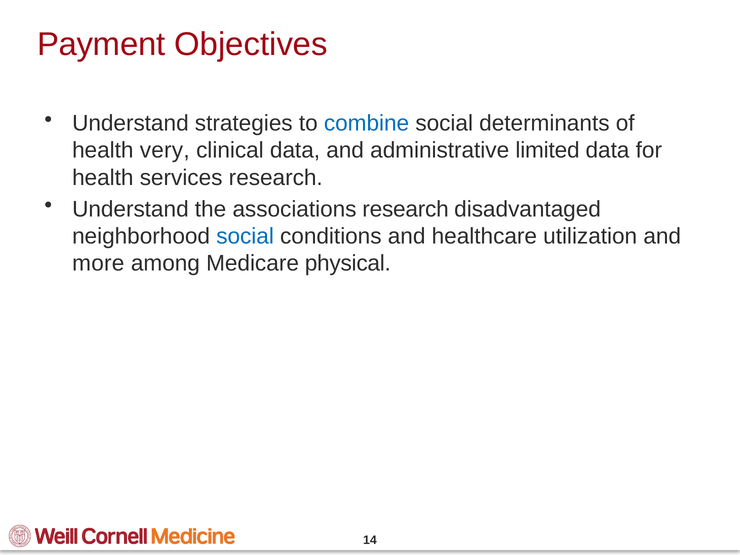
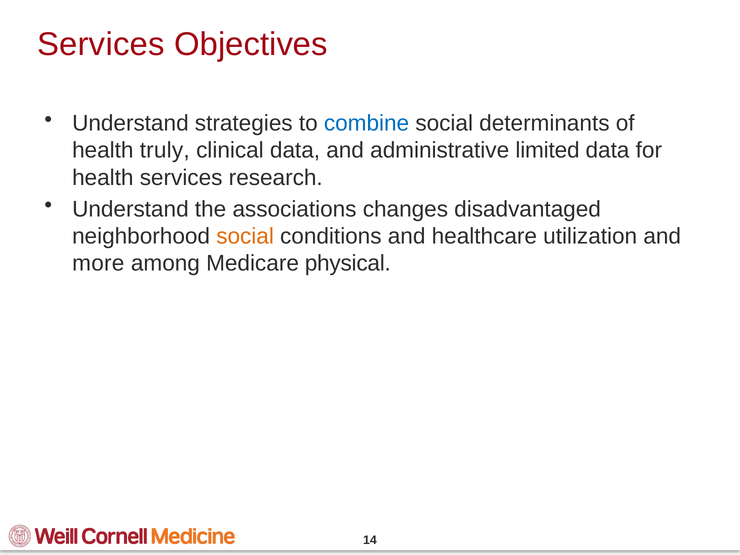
Payment at (101, 44): Payment -> Services
very: very -> truly
associations research: research -> changes
social at (245, 236) colour: blue -> orange
